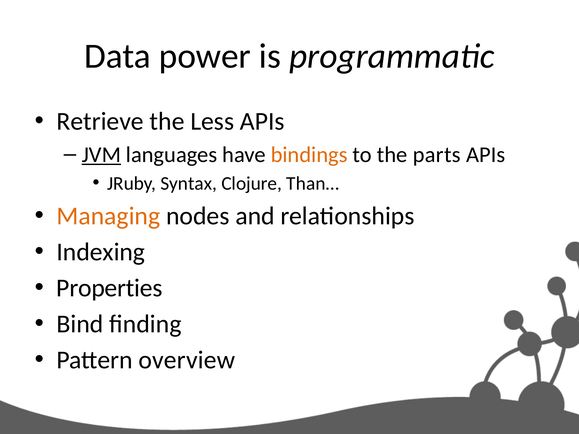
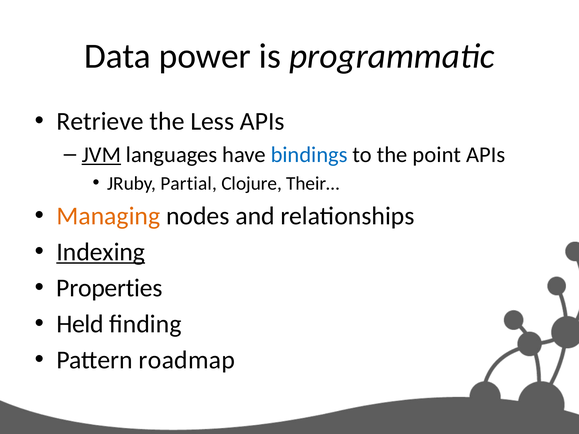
bindings colour: orange -> blue
parts: parts -> point
Syntax: Syntax -> Partial
Than…: Than… -> Their…
Indexing underline: none -> present
Bind: Bind -> Held
overview: overview -> roadmap
